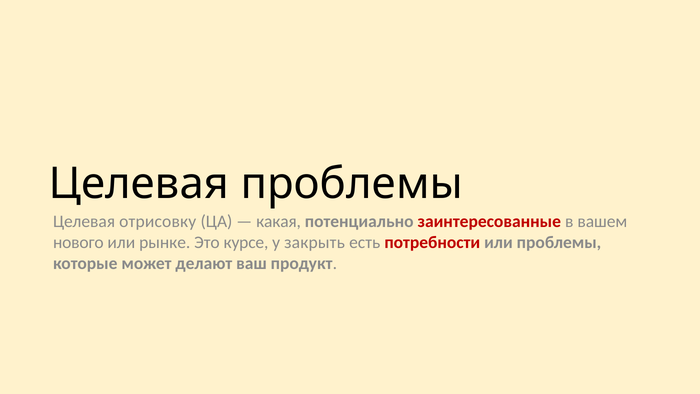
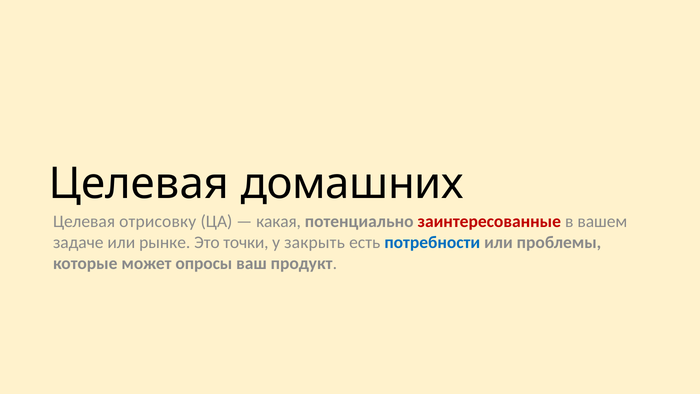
Целевая проблемы: проблемы -> домашних
нового: нового -> задаче
курсе: курсе -> точки
потребности colour: red -> blue
делают: делают -> опросы
